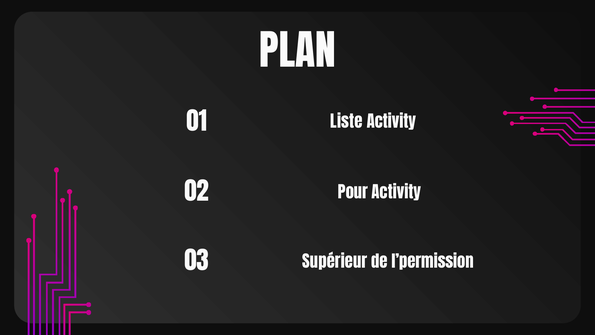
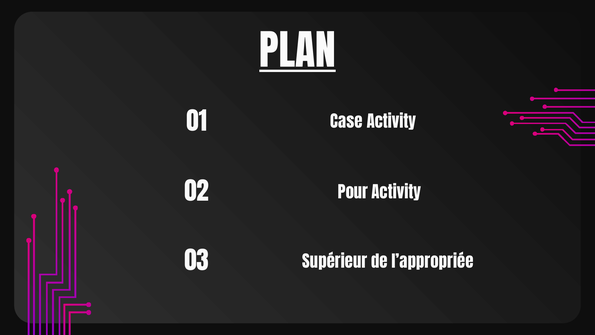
PLAN underline: none -> present
Liste: Liste -> Case
l’permission: l’permission -> l’appropriée
